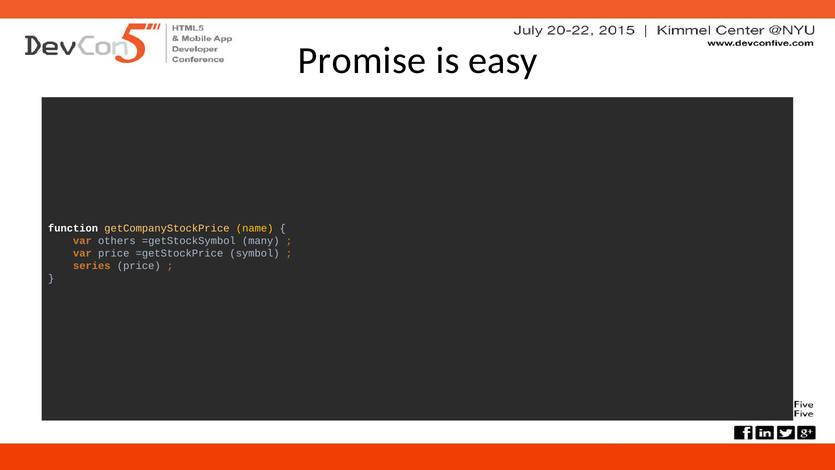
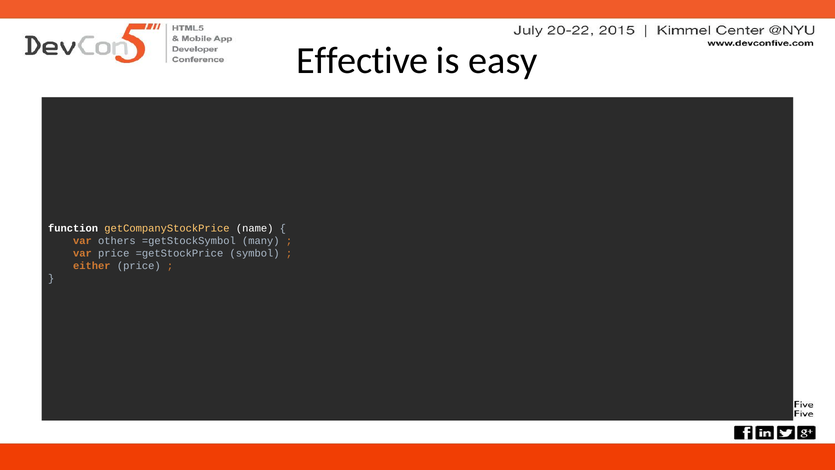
Promise: Promise -> Effective
name colour: yellow -> white
series: series -> either
